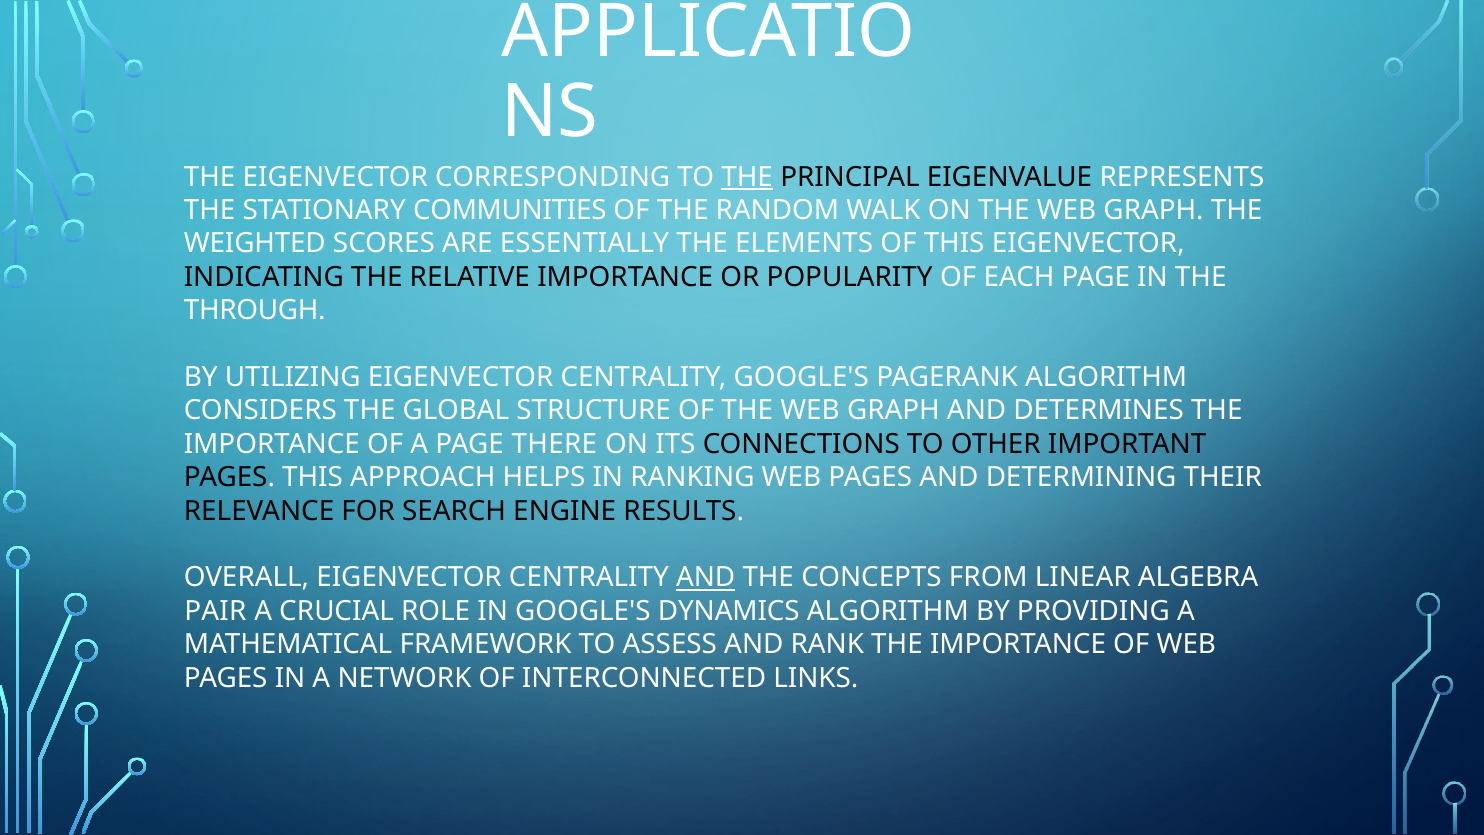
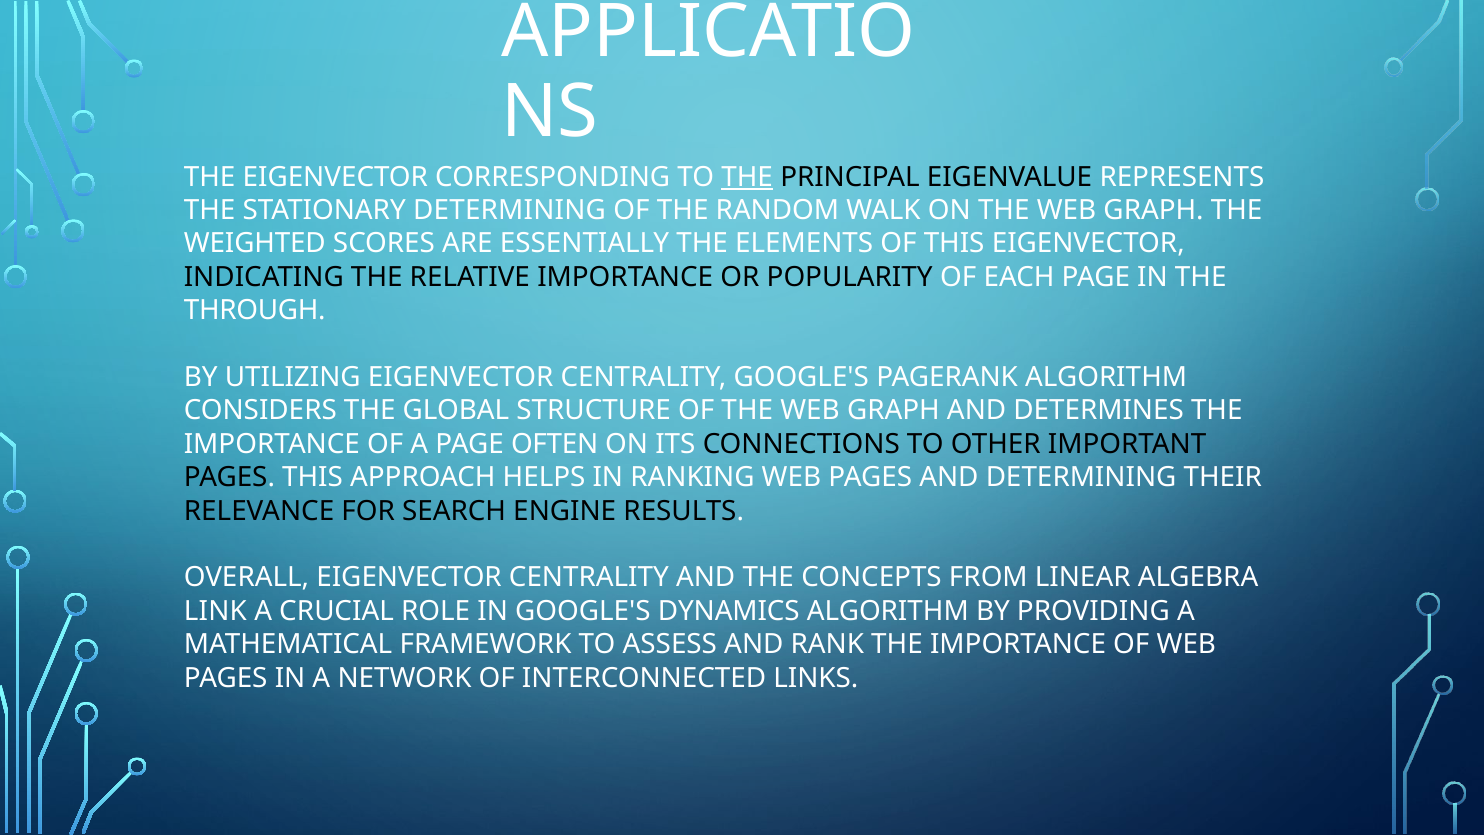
STATIONARY COMMUNITIES: COMMUNITIES -> DETERMINING
THERE: THERE -> OFTEN
AND at (706, 578) underline: present -> none
PAIR: PAIR -> LINK
